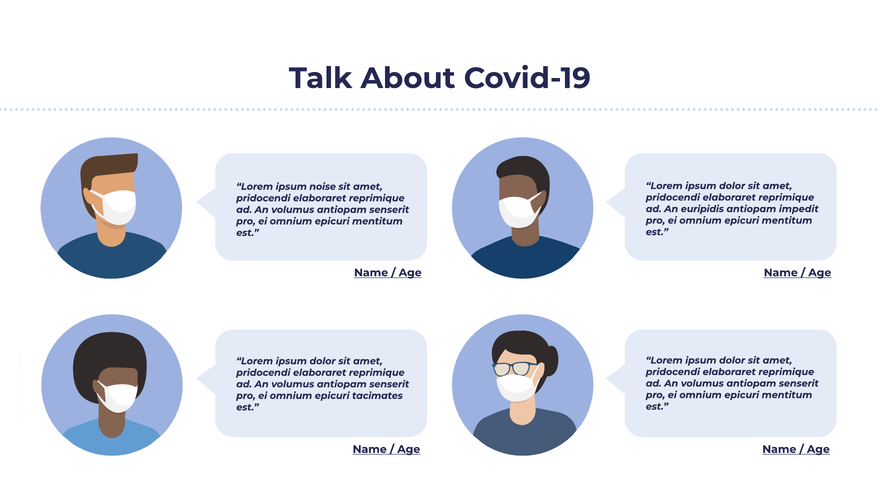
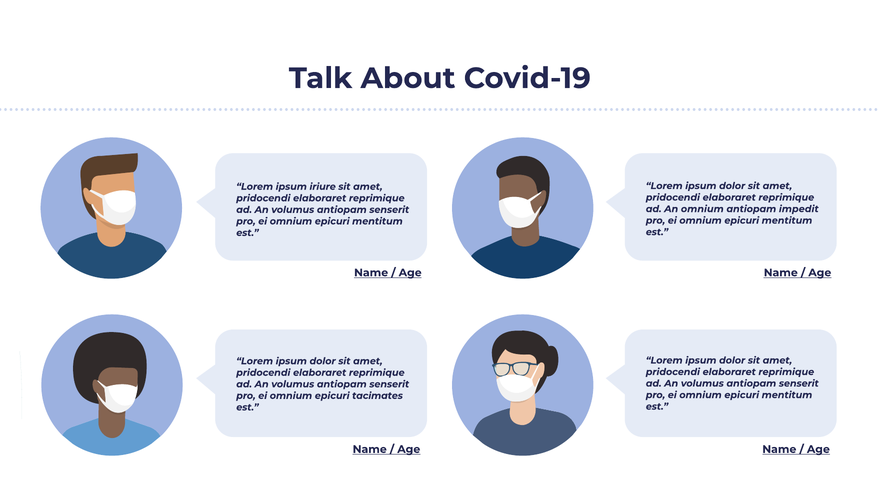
noise: noise -> iriure
An euripidis: euripidis -> omnium
